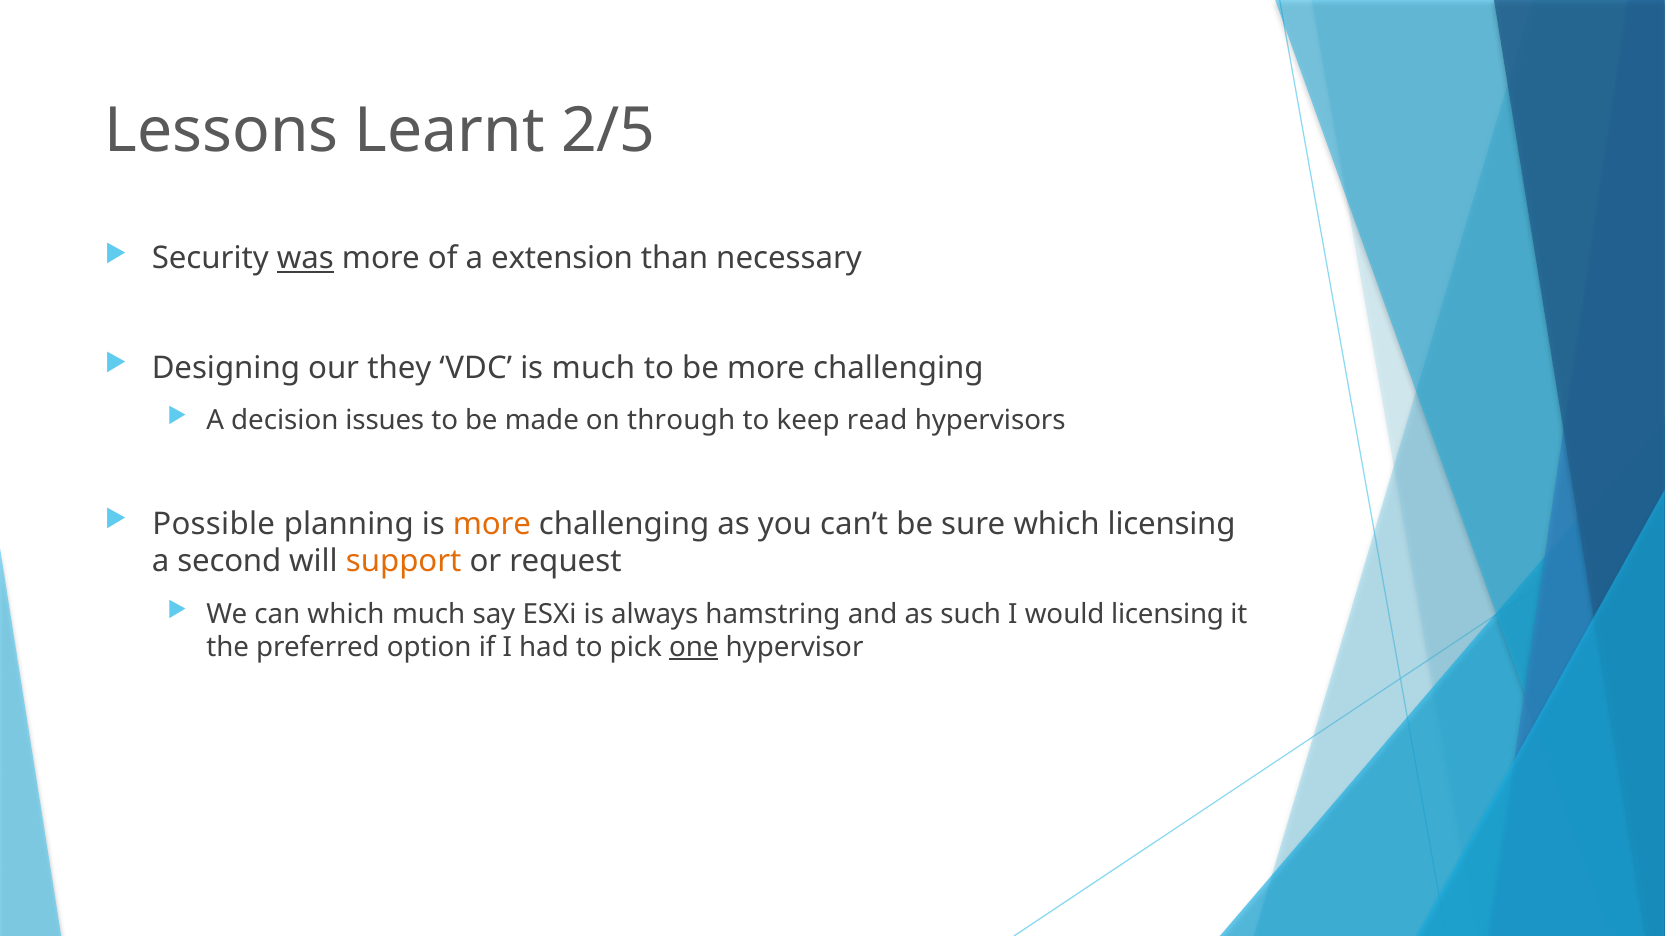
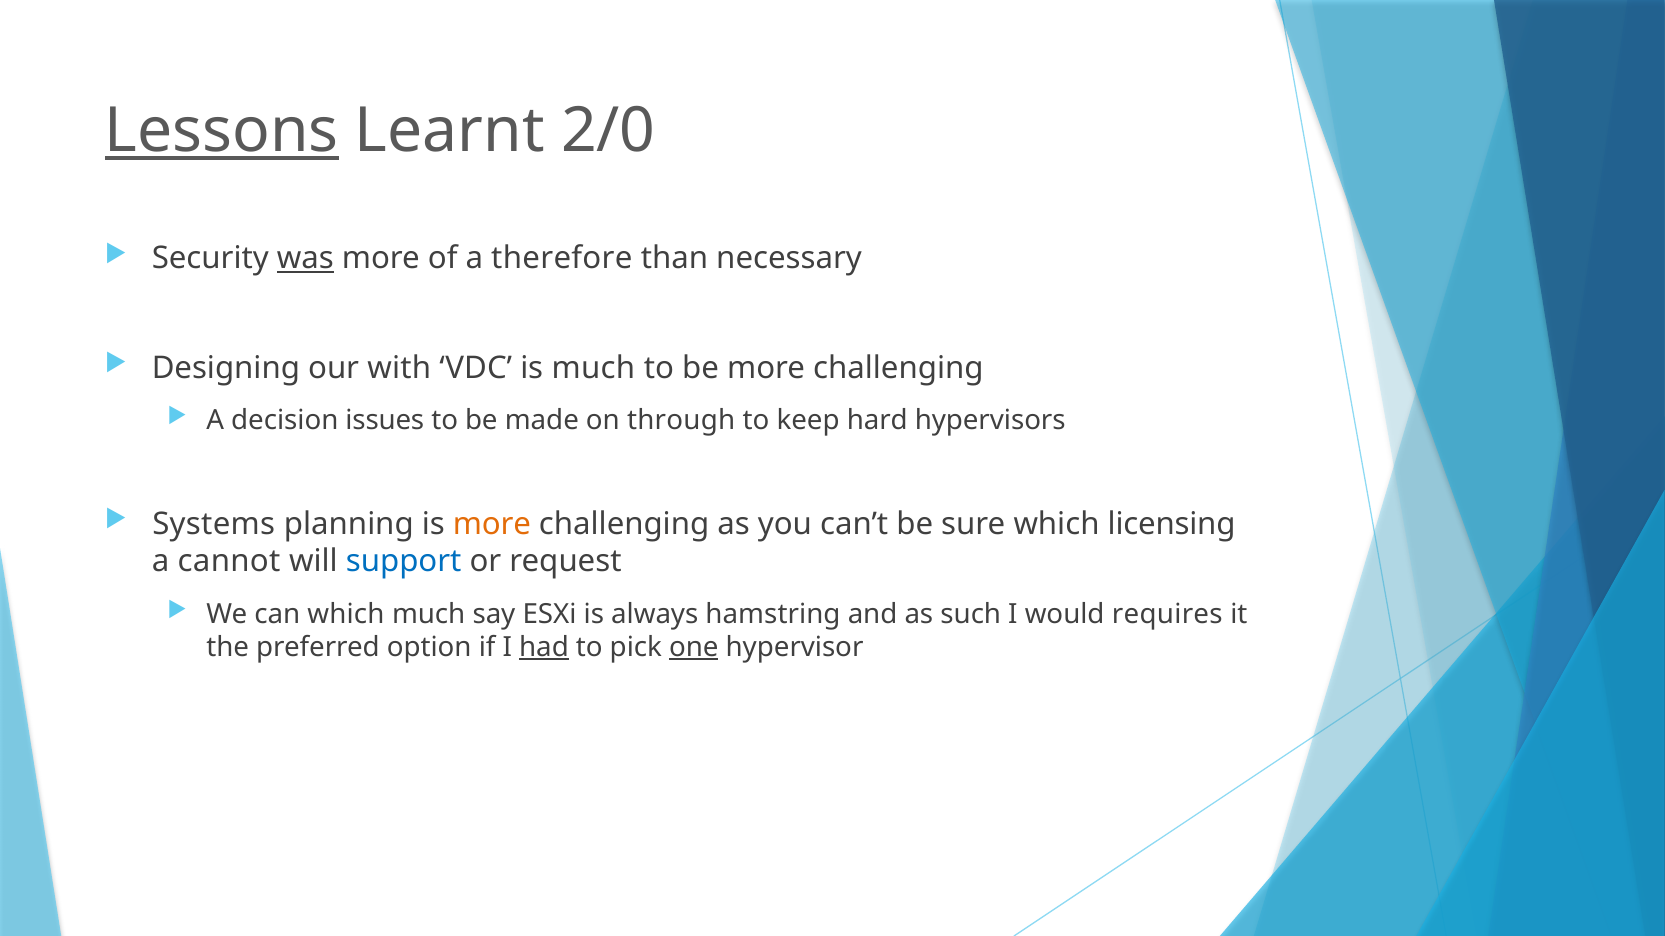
Lessons underline: none -> present
2/5: 2/5 -> 2/0
extension: extension -> therefore
they: they -> with
read: read -> hard
Possible: Possible -> Systems
second: second -> cannot
support colour: orange -> blue
would licensing: licensing -> requires
had underline: none -> present
